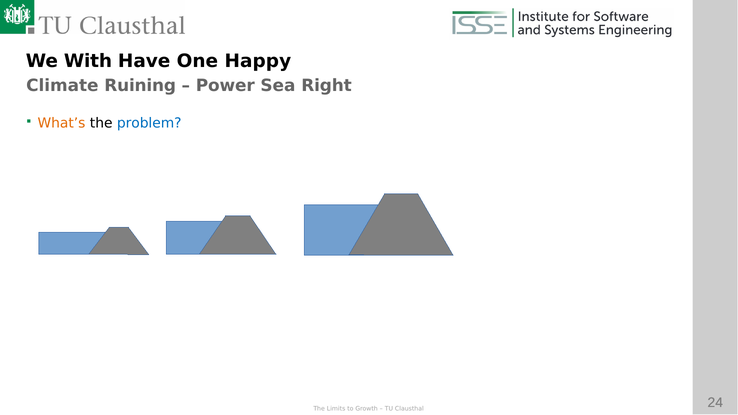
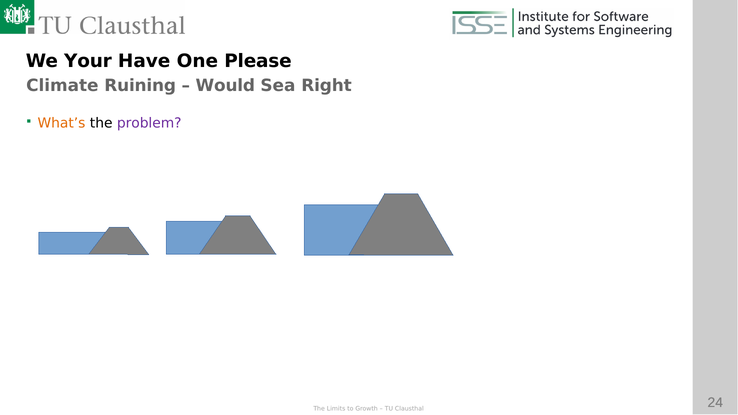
With: With -> Your
Happy: Happy -> Please
Power: Power -> Would
problem colour: blue -> purple
